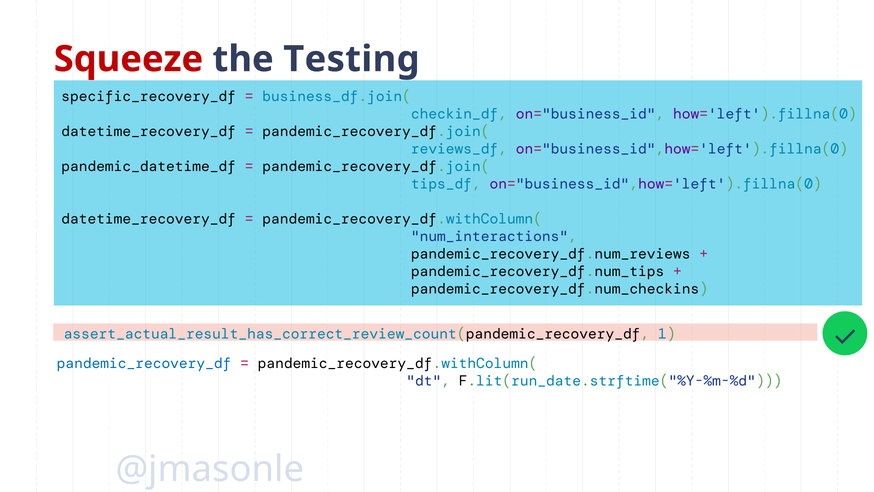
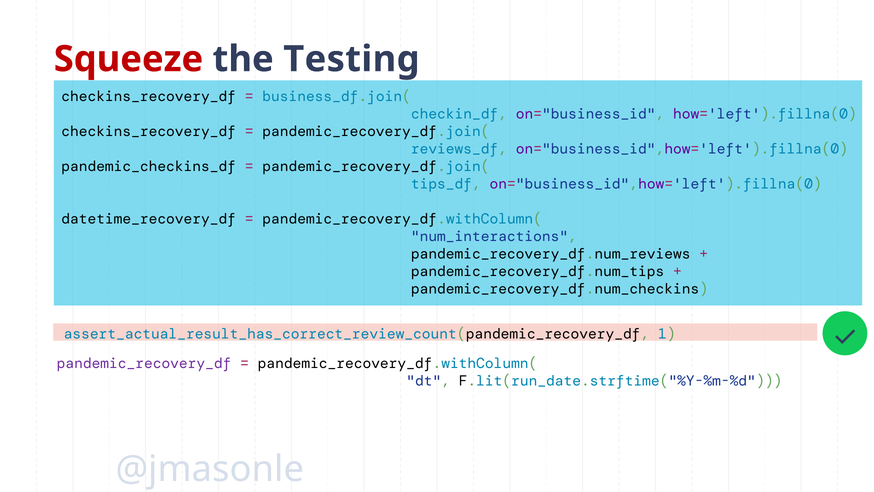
specific_recovery_df at (149, 97): specific_recovery_df -> checkins_recovery_df
datetime_recovery_df at (149, 132): datetime_recovery_df -> checkins_recovery_df
pandemic_datetime_df: pandemic_datetime_df -> pandemic_checkins_df
pandemic_recovery_df colour: blue -> purple
